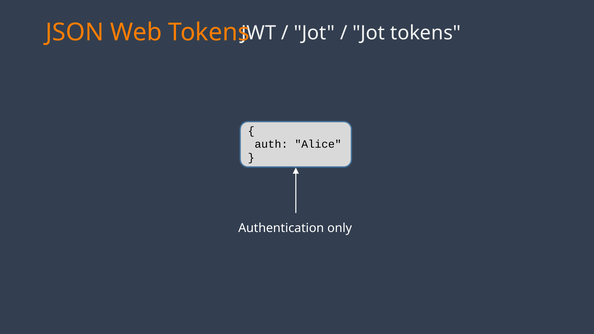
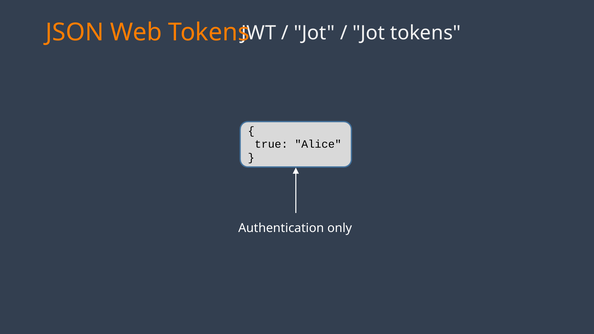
auth: auth -> true
